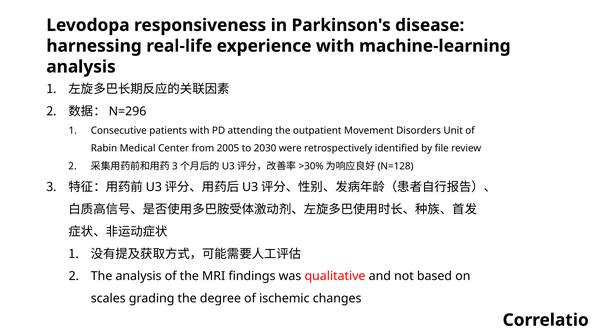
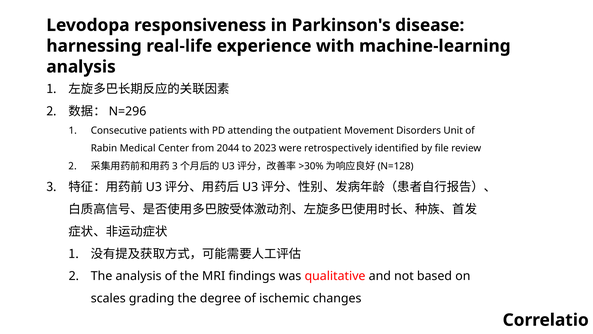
2005: 2005 -> 2044
2030: 2030 -> 2023
